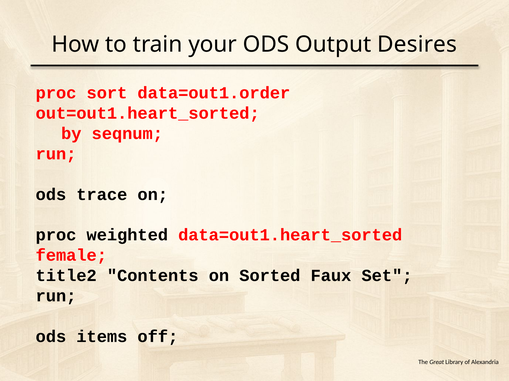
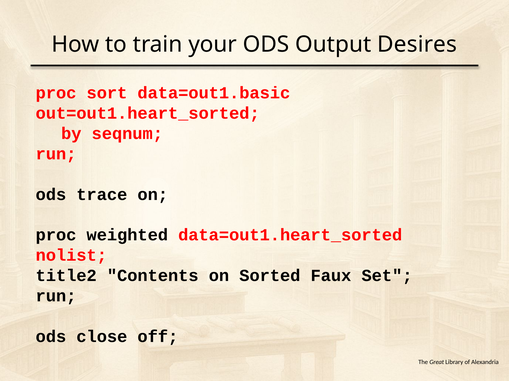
data=out1.order: data=out1.order -> data=out1.basic
female: female -> nolist
items: items -> close
